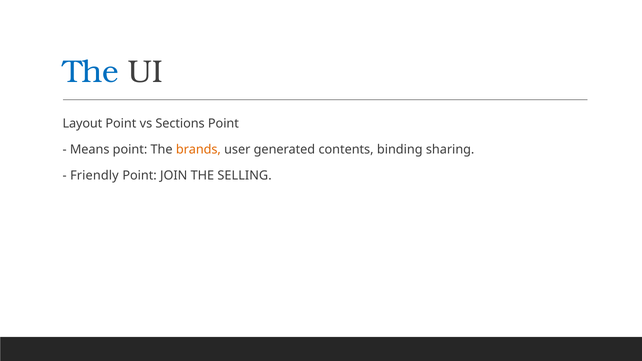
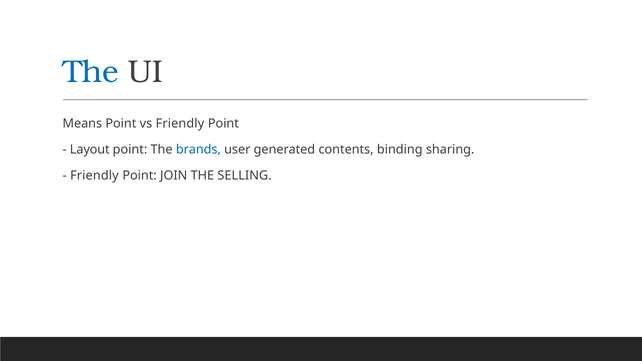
Layout: Layout -> Means
vs Sections: Sections -> Friendly
Means: Means -> Layout
brands colour: orange -> blue
